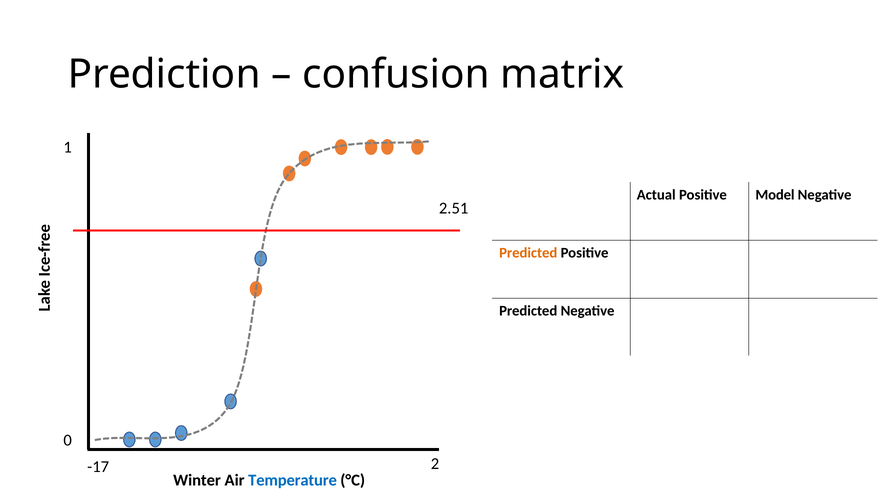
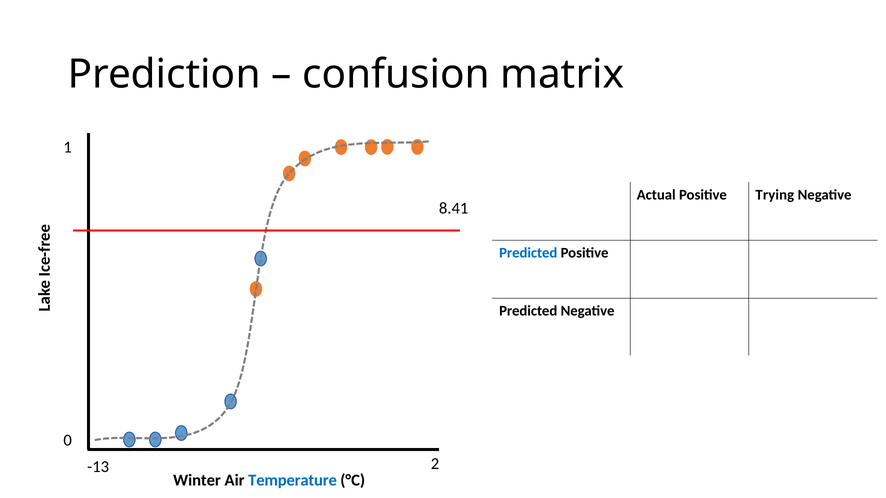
Model: Model -> Trying
2.51: 2.51 -> 8.41
Predicted at (528, 253) colour: orange -> blue
-17: -17 -> -13
